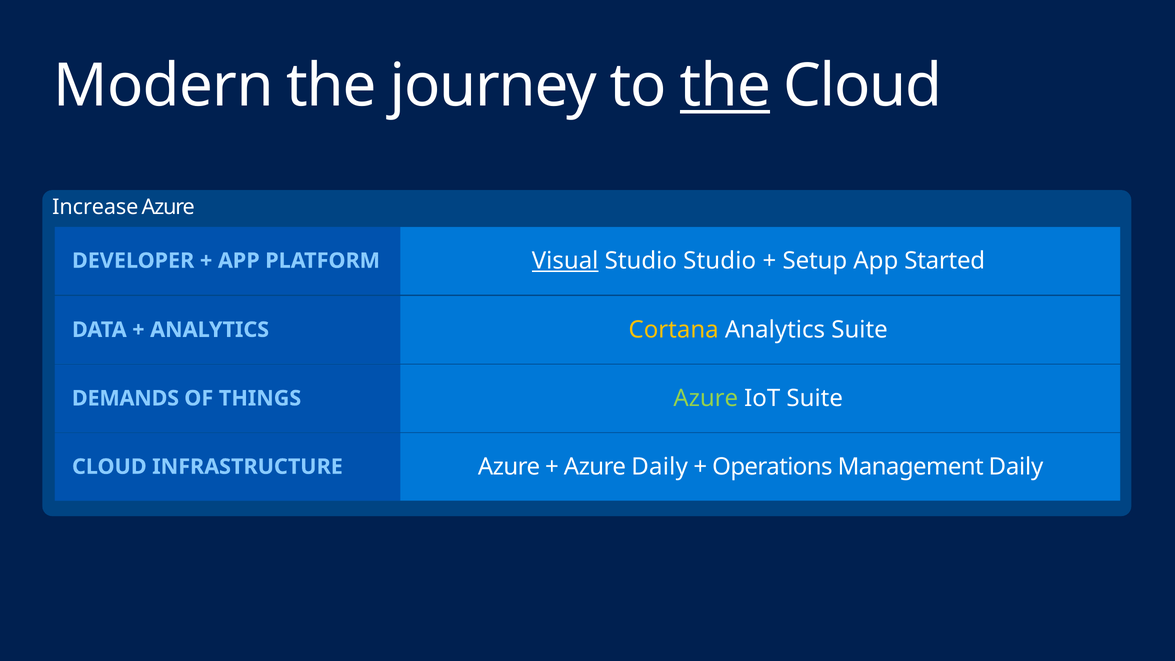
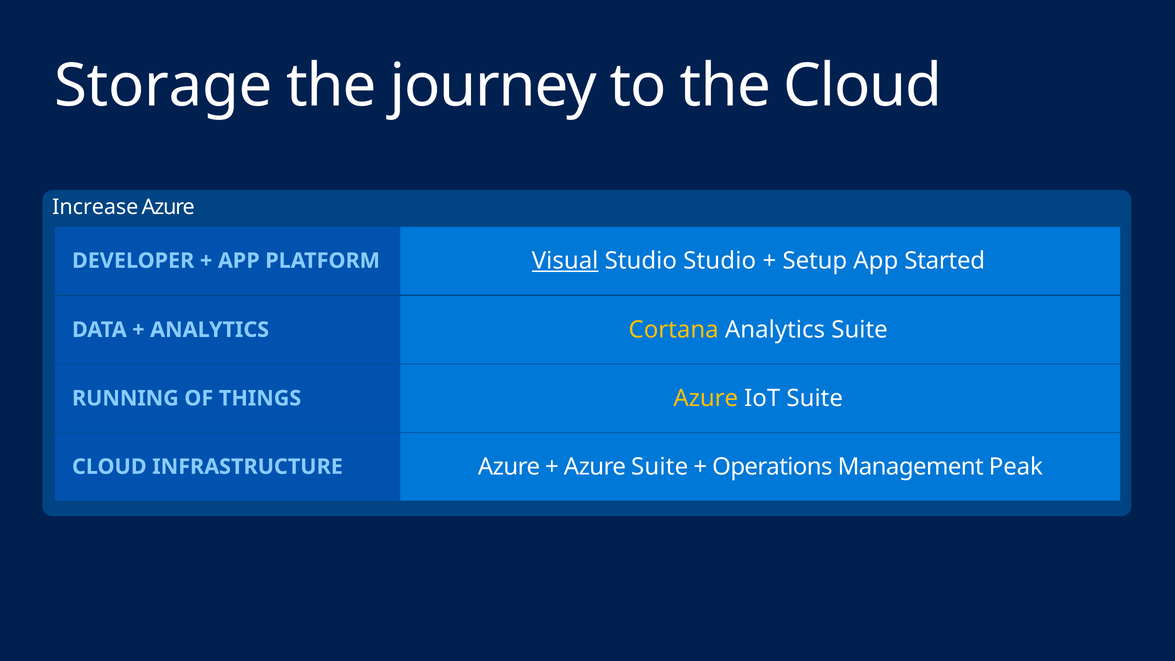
Modern: Modern -> Storage
the at (725, 86) underline: present -> none
Azure at (706, 398) colour: light green -> yellow
DEMANDS: DEMANDS -> RUNNING
Azure Daily: Daily -> Suite
Management Daily: Daily -> Peak
